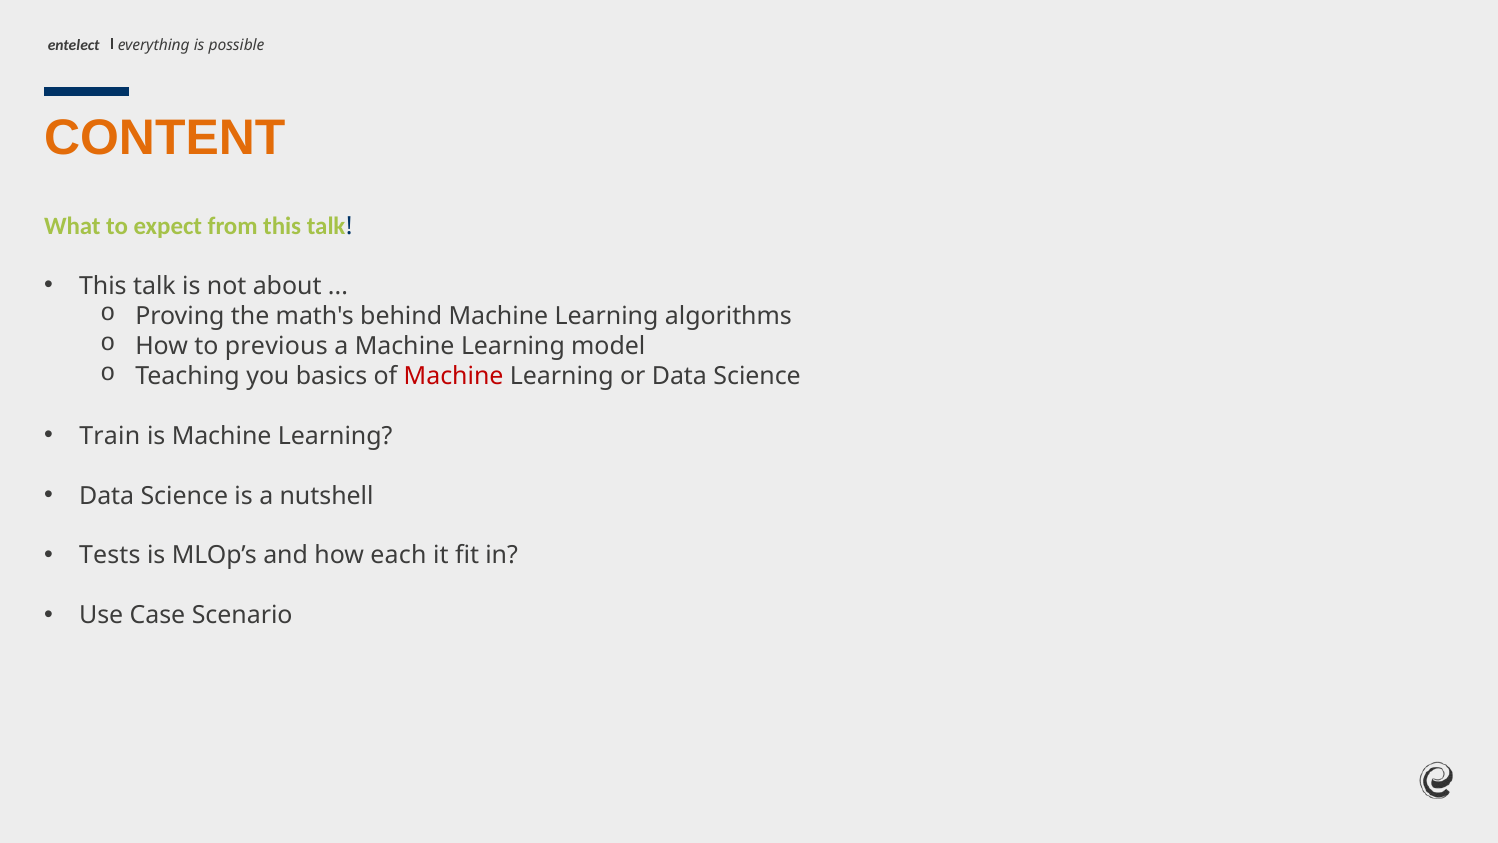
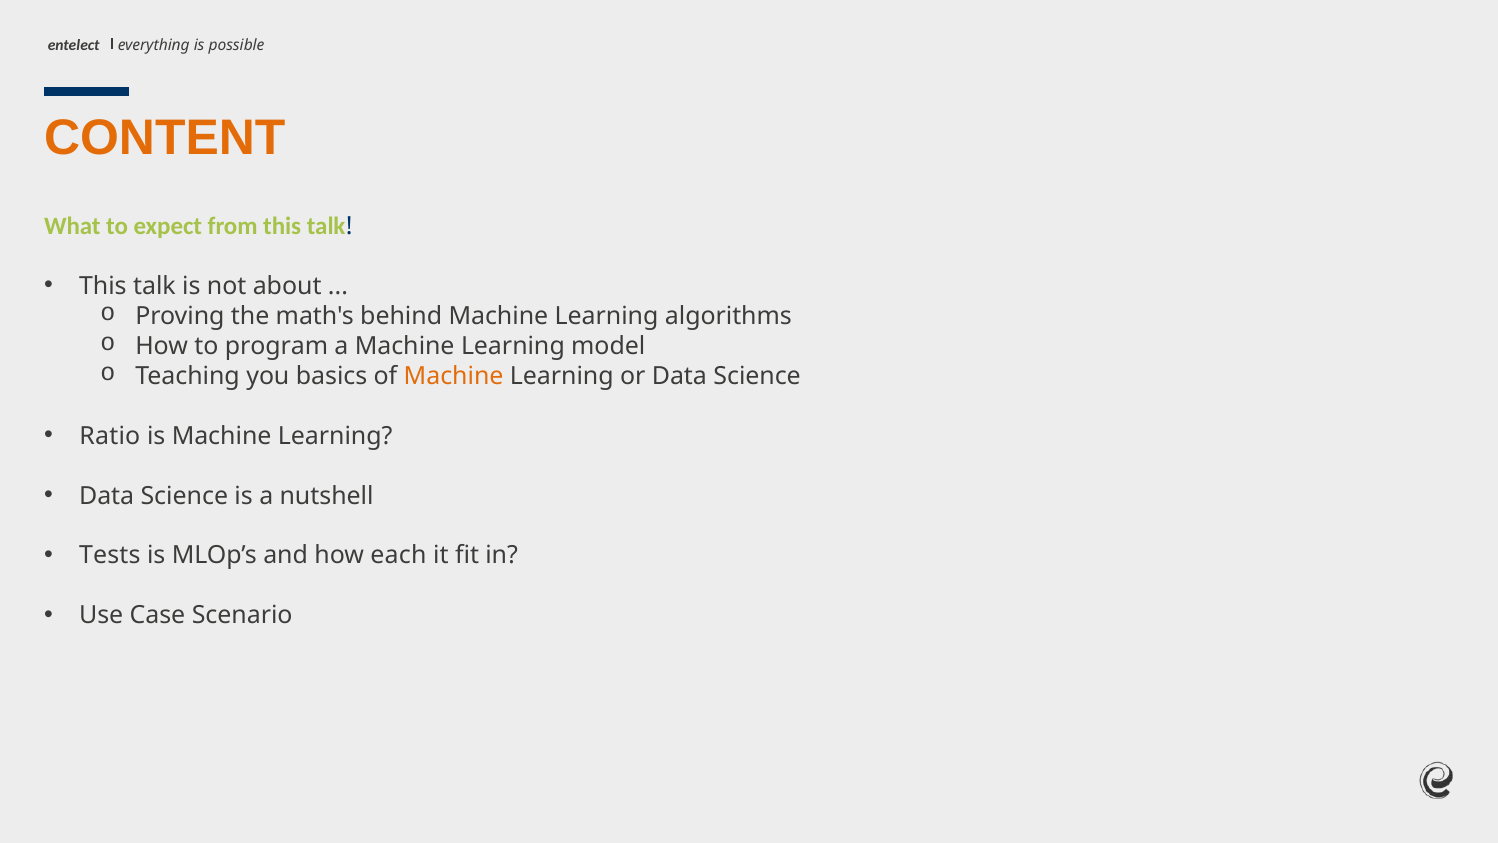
previous: previous -> program
Machine at (454, 376) colour: red -> orange
Train: Train -> Ratio
